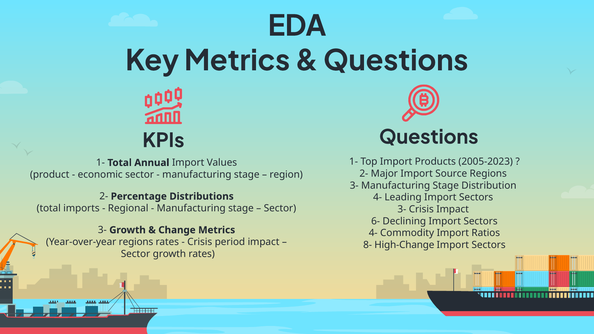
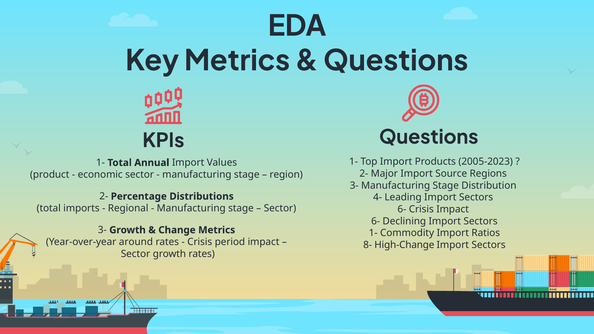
3- at (402, 209): 3- -> 6-
4- at (373, 233): 4- -> 1-
Year-over-year regions: regions -> around
